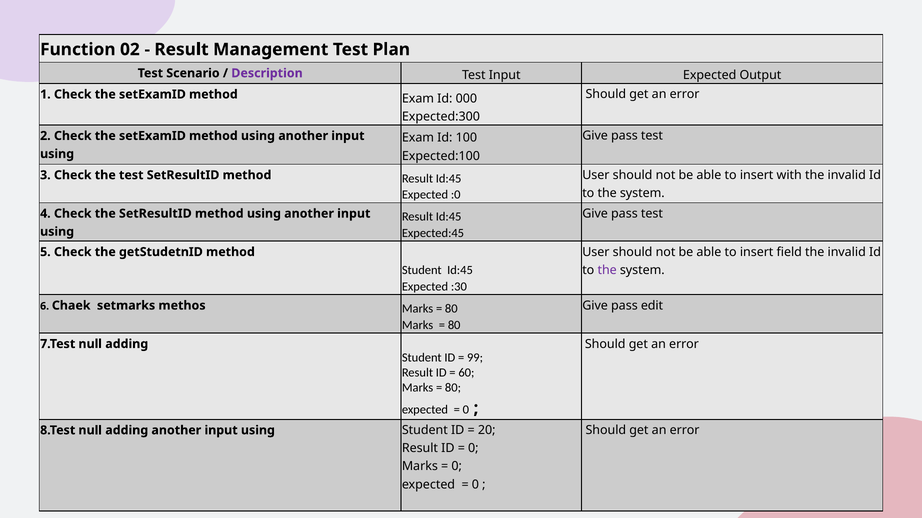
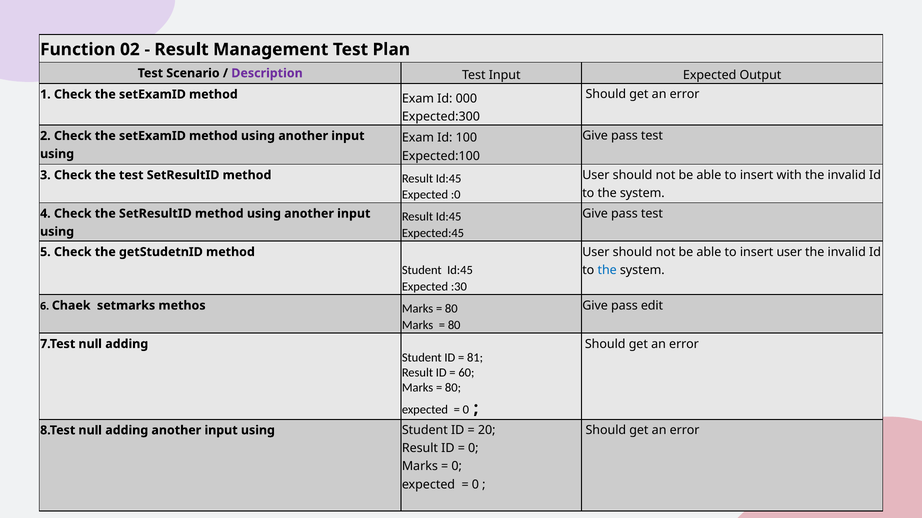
insert field: field -> user
the at (607, 270) colour: purple -> blue
99: 99 -> 81
